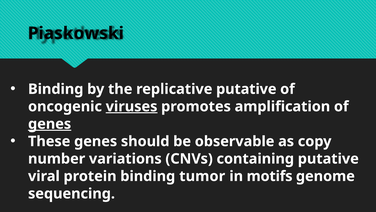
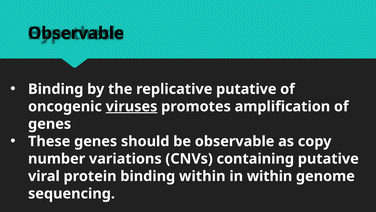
Piaskowski at (76, 33): Piaskowski -> Observable
genes at (50, 124) underline: present -> none
binding tumor: tumor -> within
in motifs: motifs -> within
